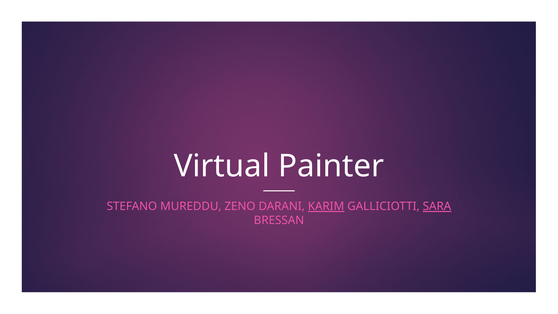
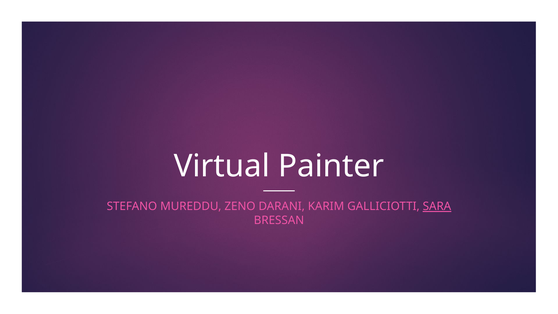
KARIM underline: present -> none
